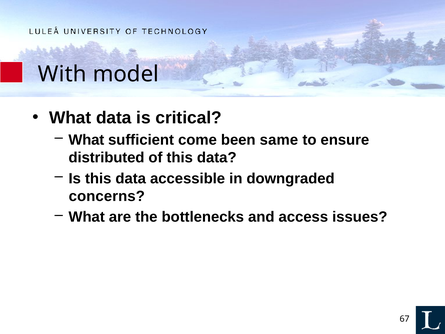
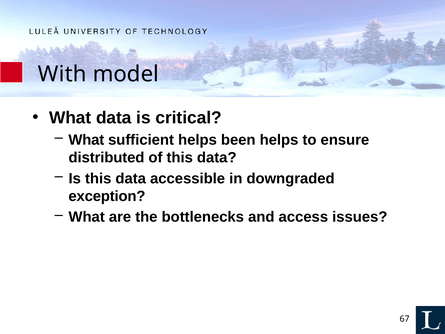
sufficient come: come -> helps
been same: same -> helps
concerns: concerns -> exception
